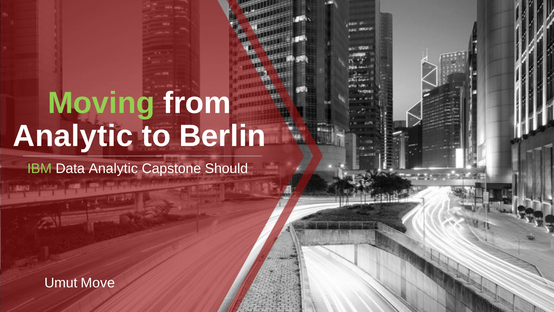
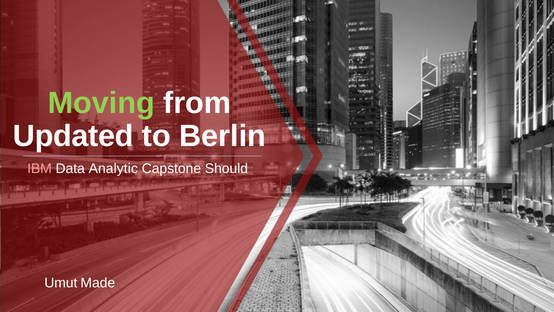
Analytic at (73, 136): Analytic -> Updated
IBM colour: light green -> pink
Move: Move -> Made
